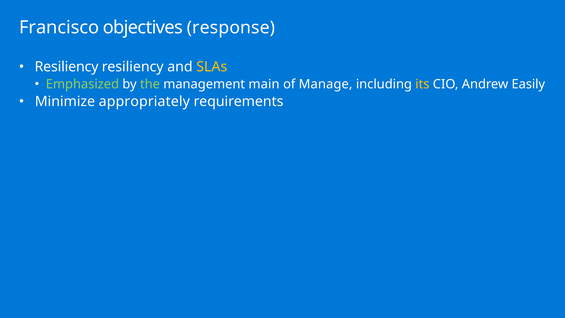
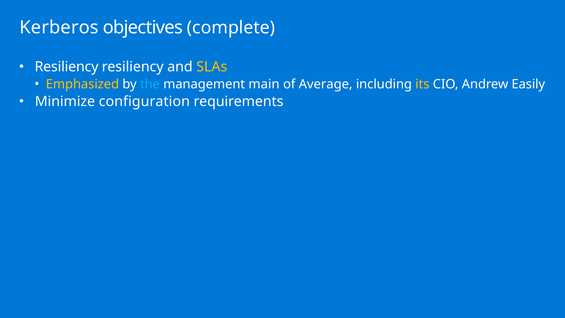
Francisco: Francisco -> Kerberos
response: response -> complete
Emphasized colour: light green -> yellow
the colour: light green -> light blue
Manage: Manage -> Average
appropriately: appropriately -> configuration
